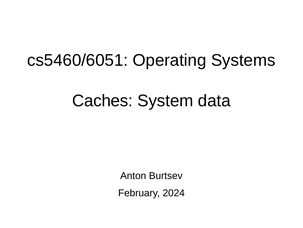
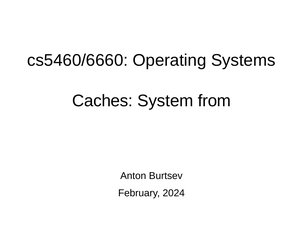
cs5460/6051: cs5460/6051 -> cs5460/6660
data: data -> from
